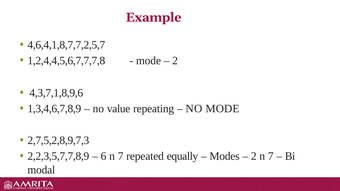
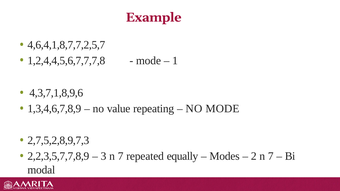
2 at (175, 61): 2 -> 1
6: 6 -> 3
